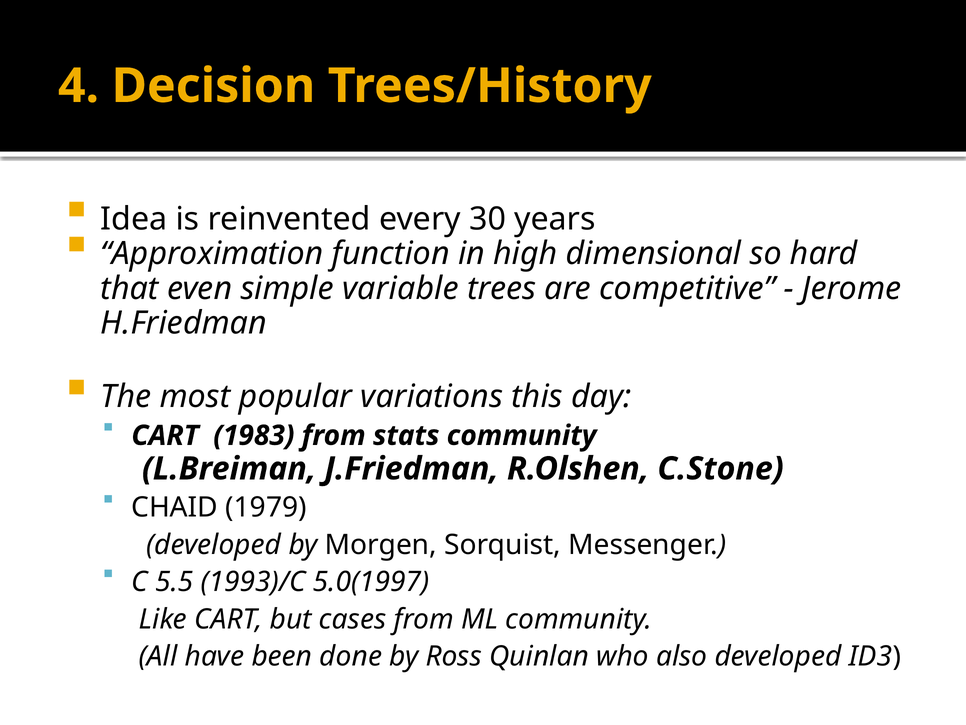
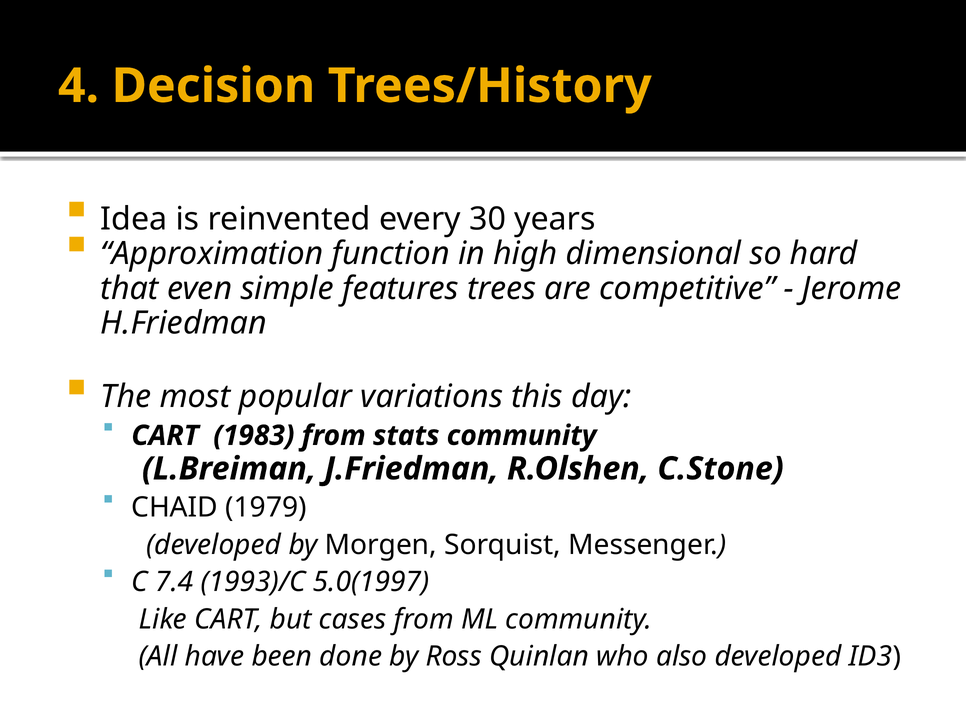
variable: variable -> features
5.5: 5.5 -> 7.4
